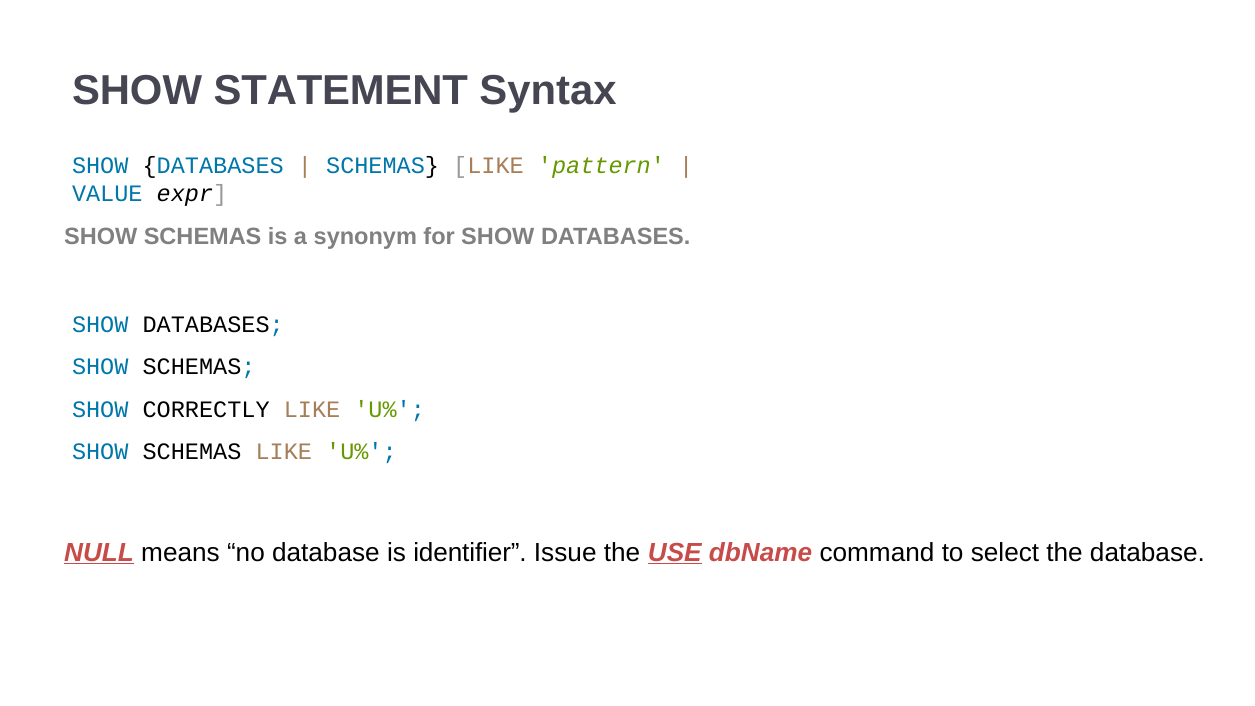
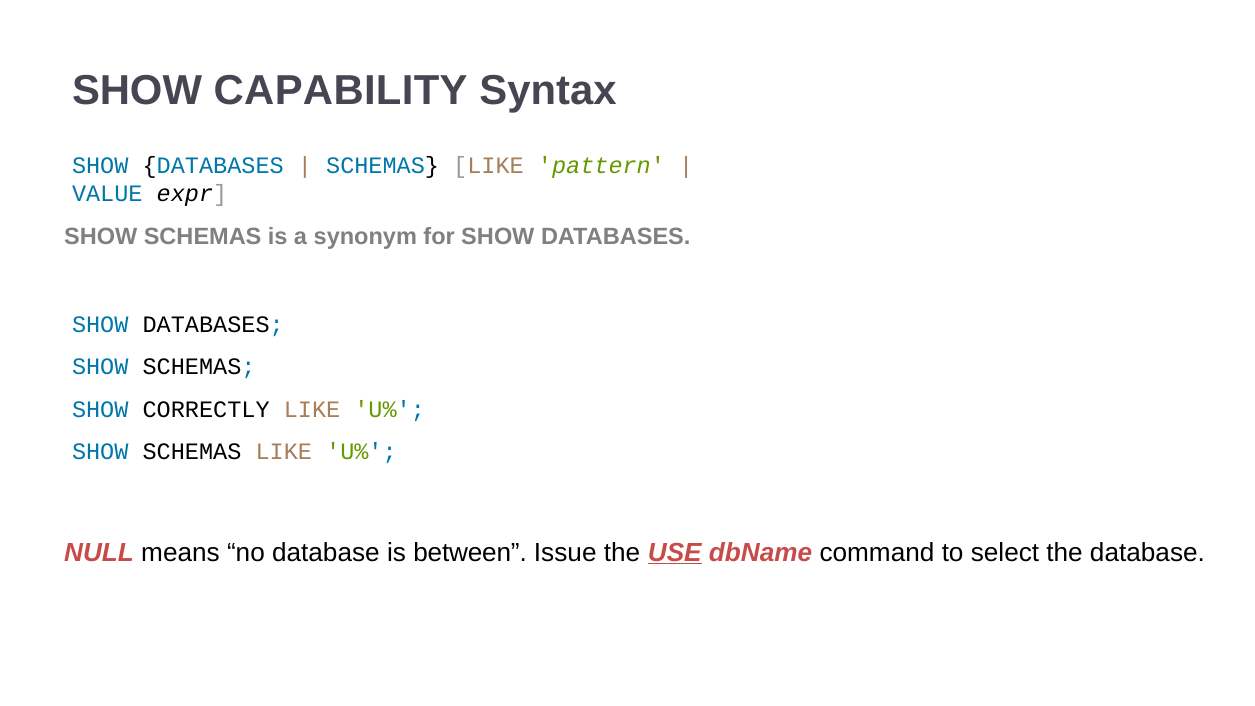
STATEMENT: STATEMENT -> CAPABILITY
NULL underline: present -> none
identifier: identifier -> between
